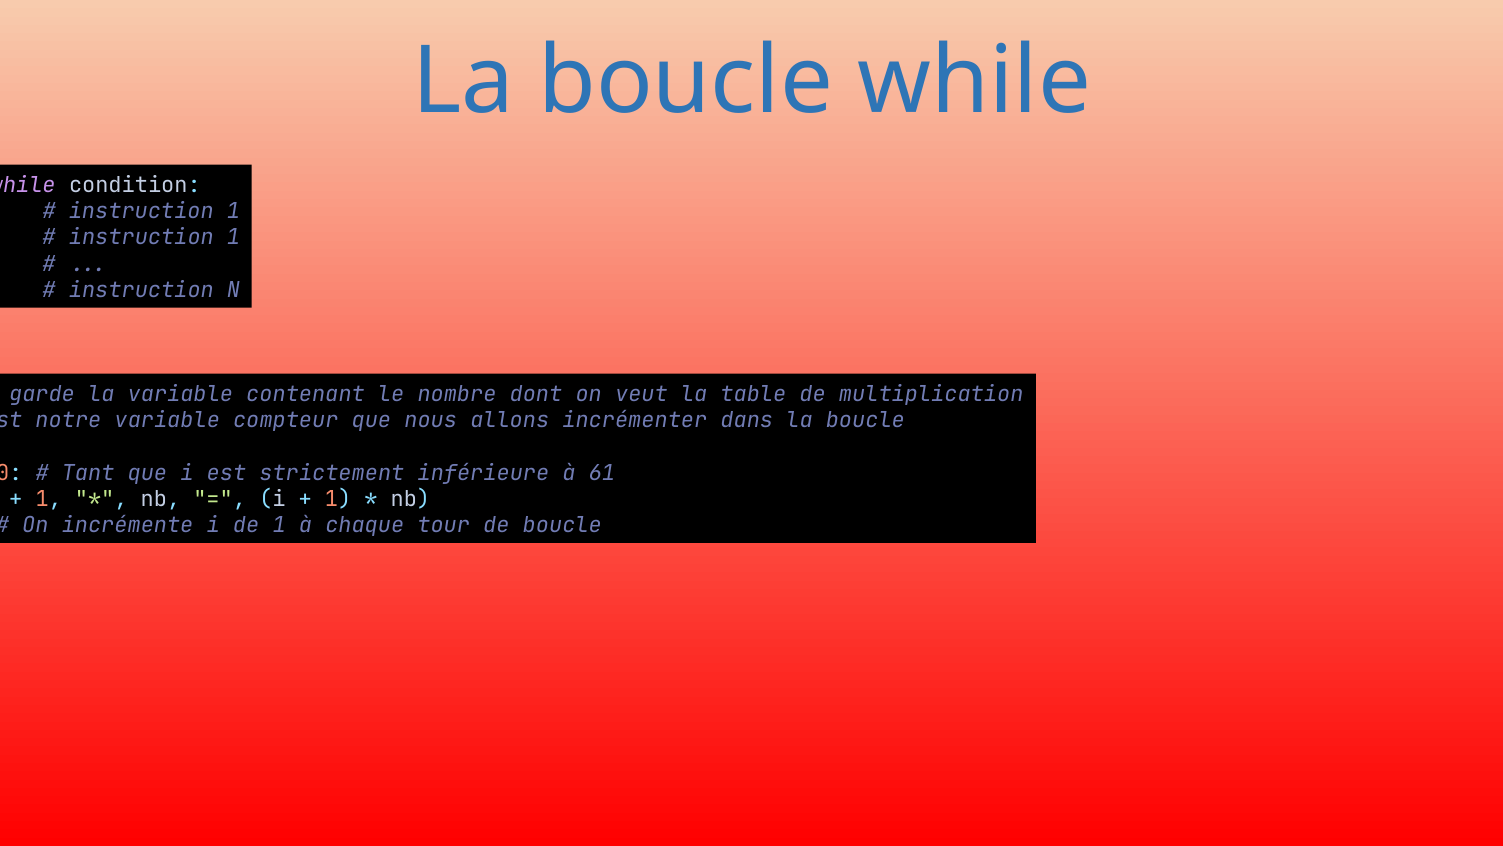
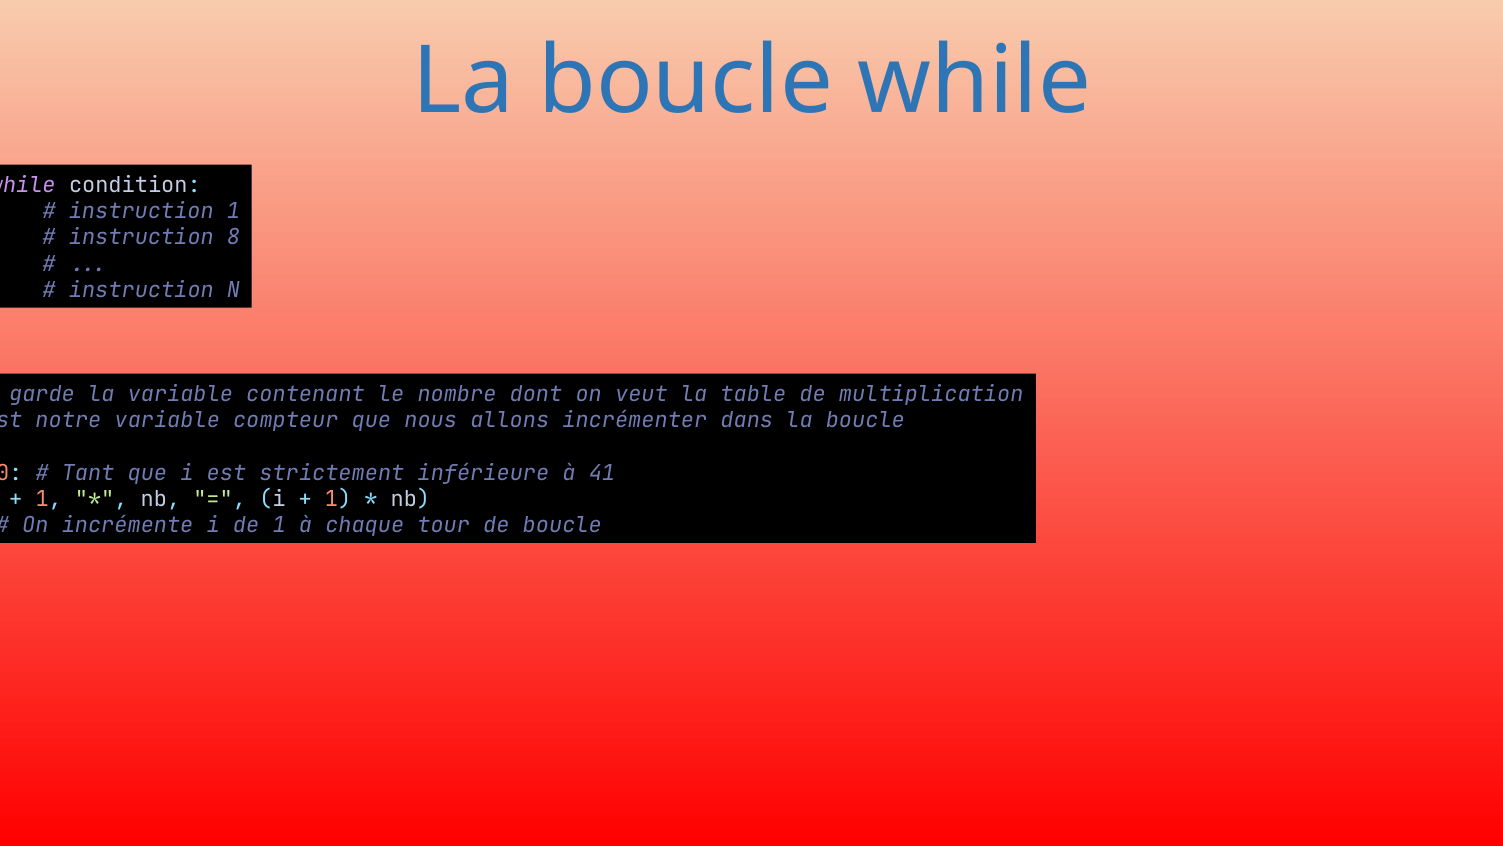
1 at (234, 237): 1 -> 8
61: 61 -> 41
